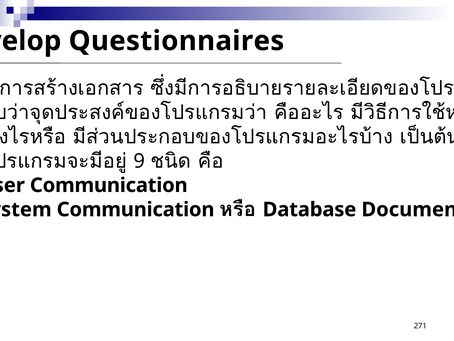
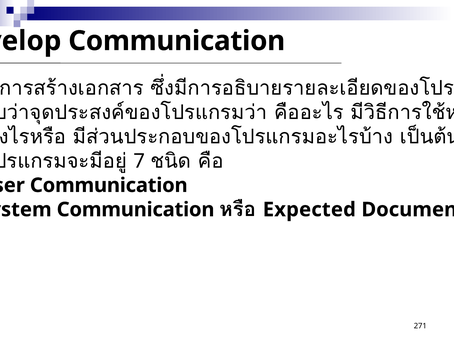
Questionnaires at (176, 41): Questionnaires -> Communication
9: 9 -> 7
Database: Database -> Expected
